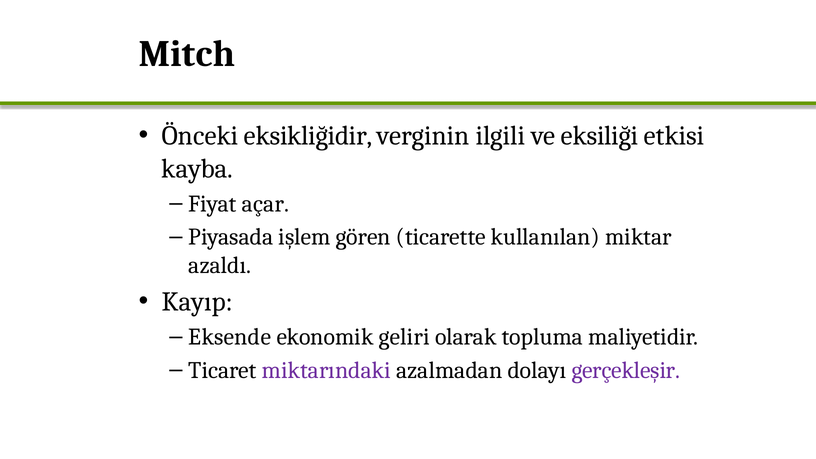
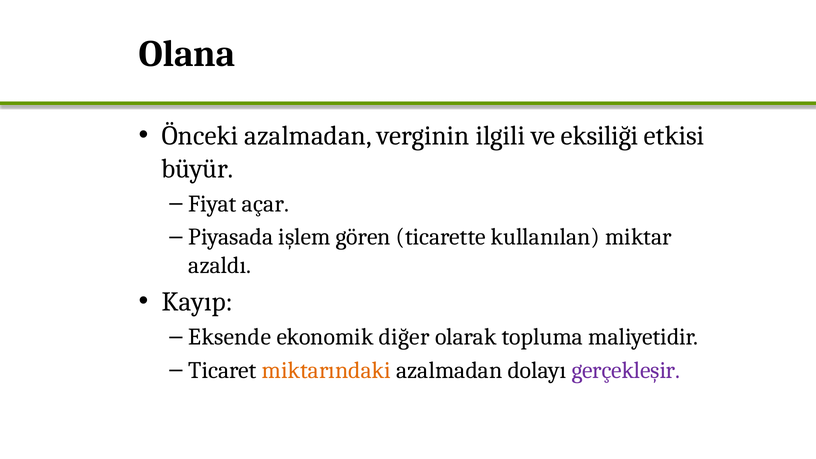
Mitch: Mitch -> Olana
Önceki eksikliğidir: eksikliğidir -> azalmadan
kayba: kayba -> büyür
geliri: geliri -> diğer
miktarındaki colour: purple -> orange
